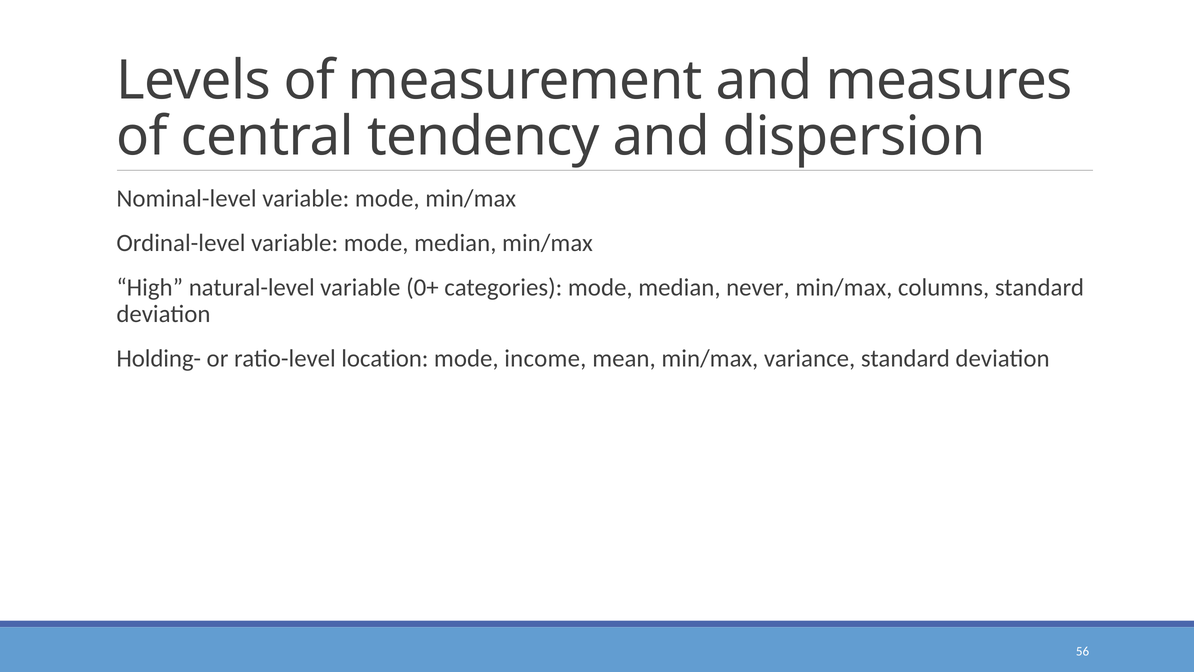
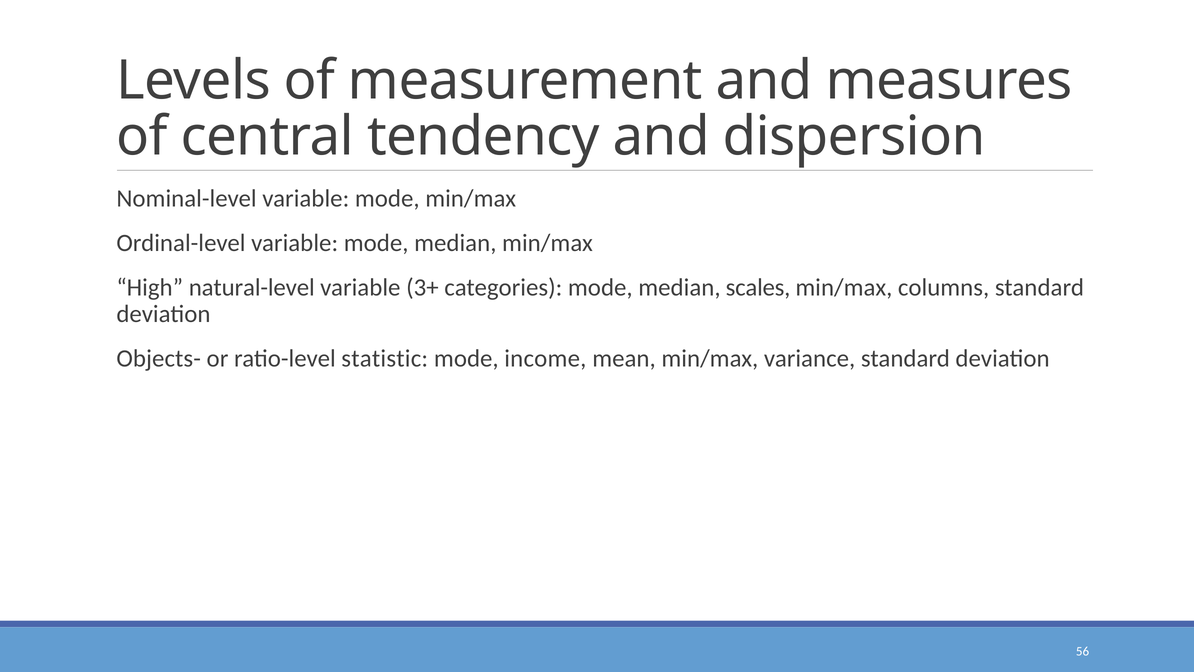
0+: 0+ -> 3+
never: never -> scales
Holding-: Holding- -> Objects-
location: location -> statistic
